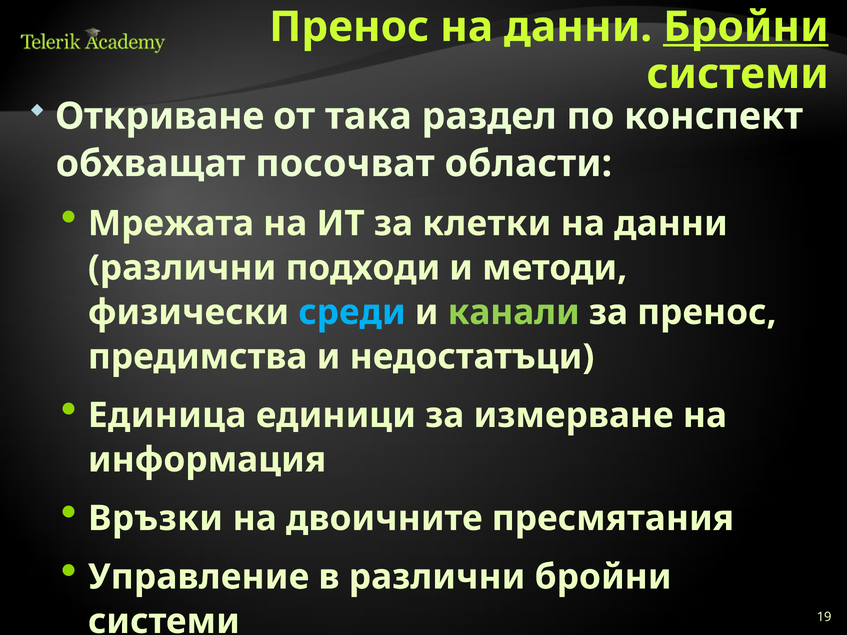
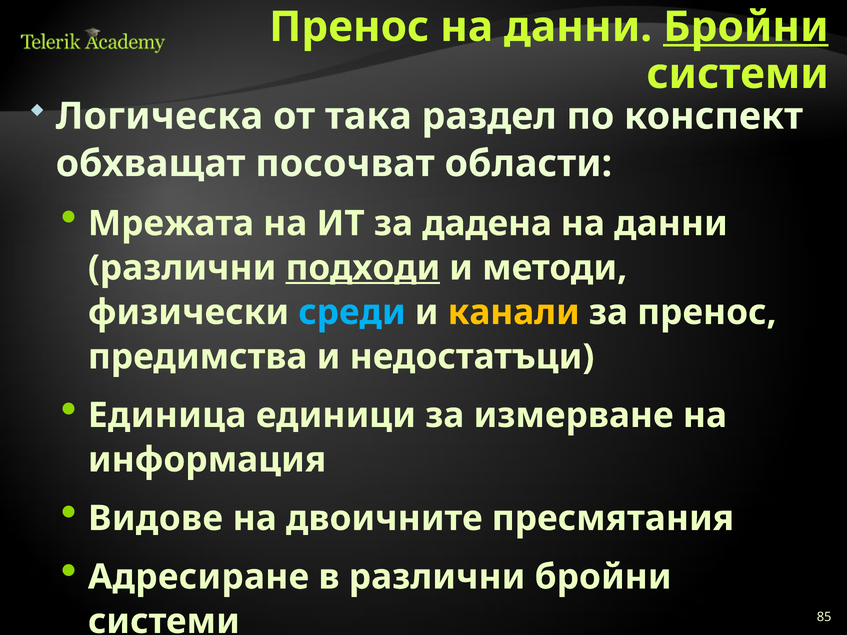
Откриване: Откриване -> Логическа
клетки: клетки -> дадена
подходи underline: none -> present
канали colour: light green -> yellow
Връзки: Връзки -> Видове
Управление: Управление -> Адресиране
19: 19 -> 85
